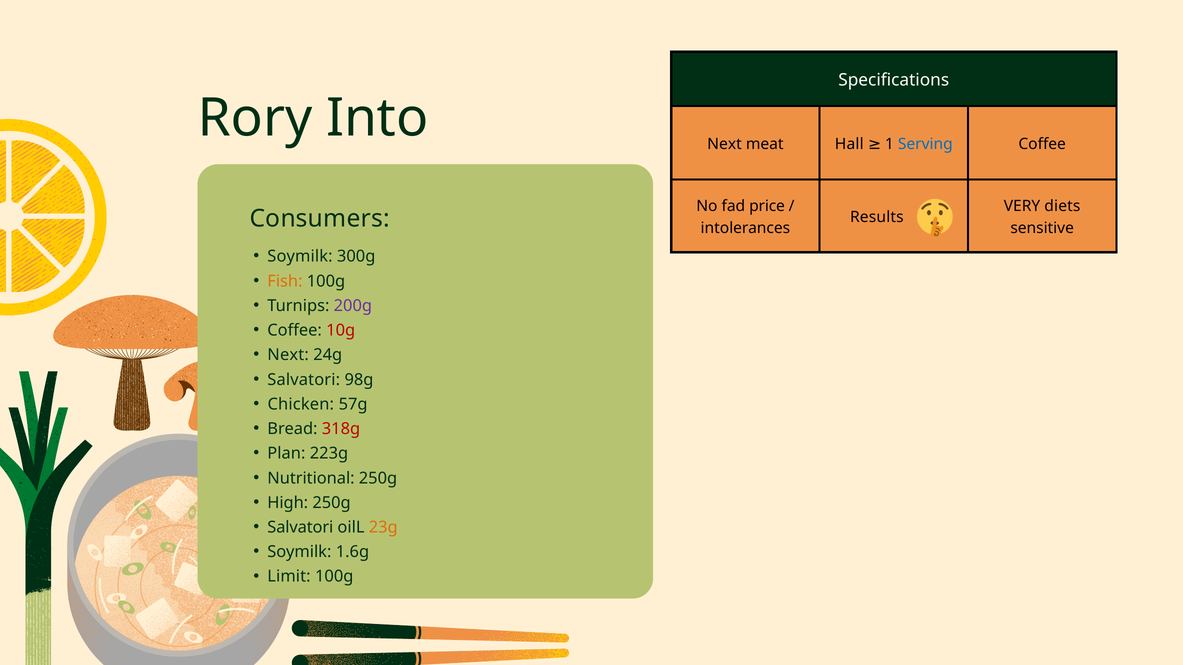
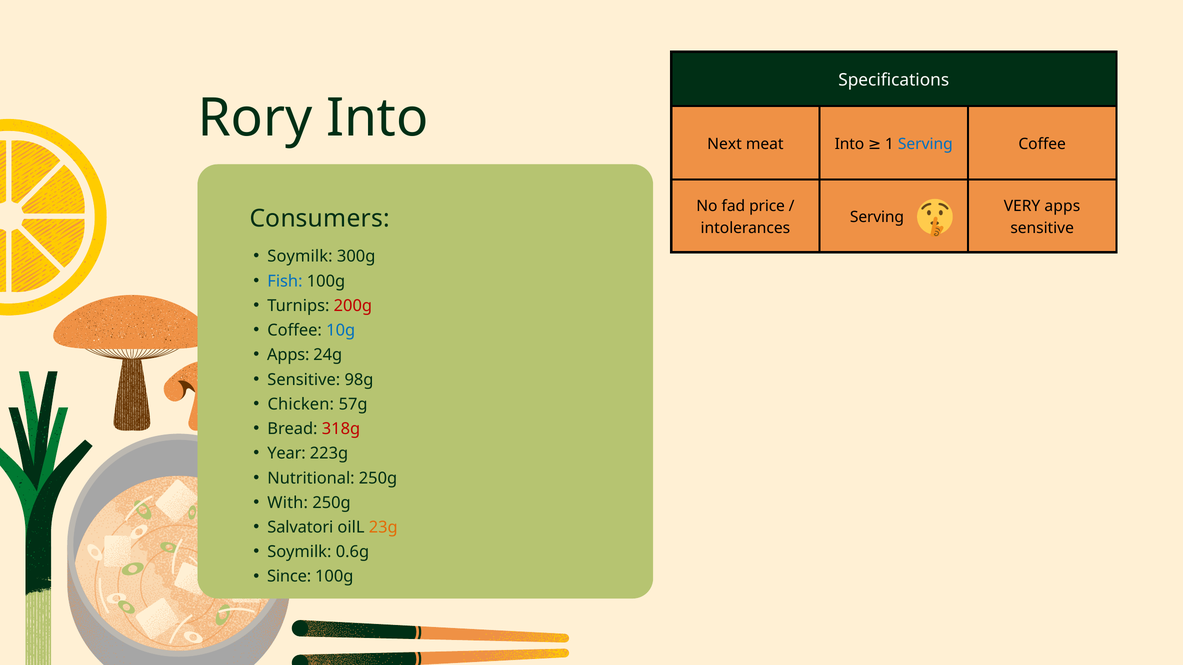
meat Hall: Hall -> Into
VERY diets: diets -> apps
Results at (877, 217): Results -> Serving
Fish colour: orange -> blue
200g colour: purple -> red
10g colour: red -> blue
Next at (288, 355): Next -> Apps
Salvatori at (304, 380): Salvatori -> Sensitive
Plan: Plan -> Year
High: High -> With
1.6g: 1.6g -> 0.6g
Limit: Limit -> Since
